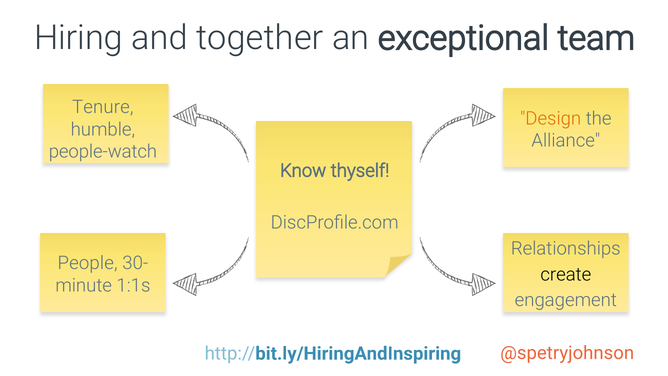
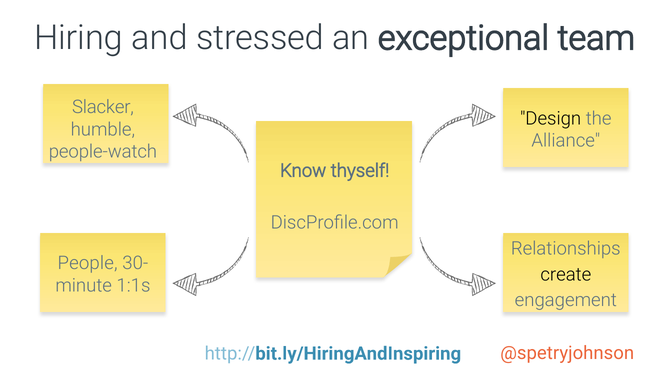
together: together -> stressed
Tenure: Tenure -> Slacker
Design colour: orange -> black
